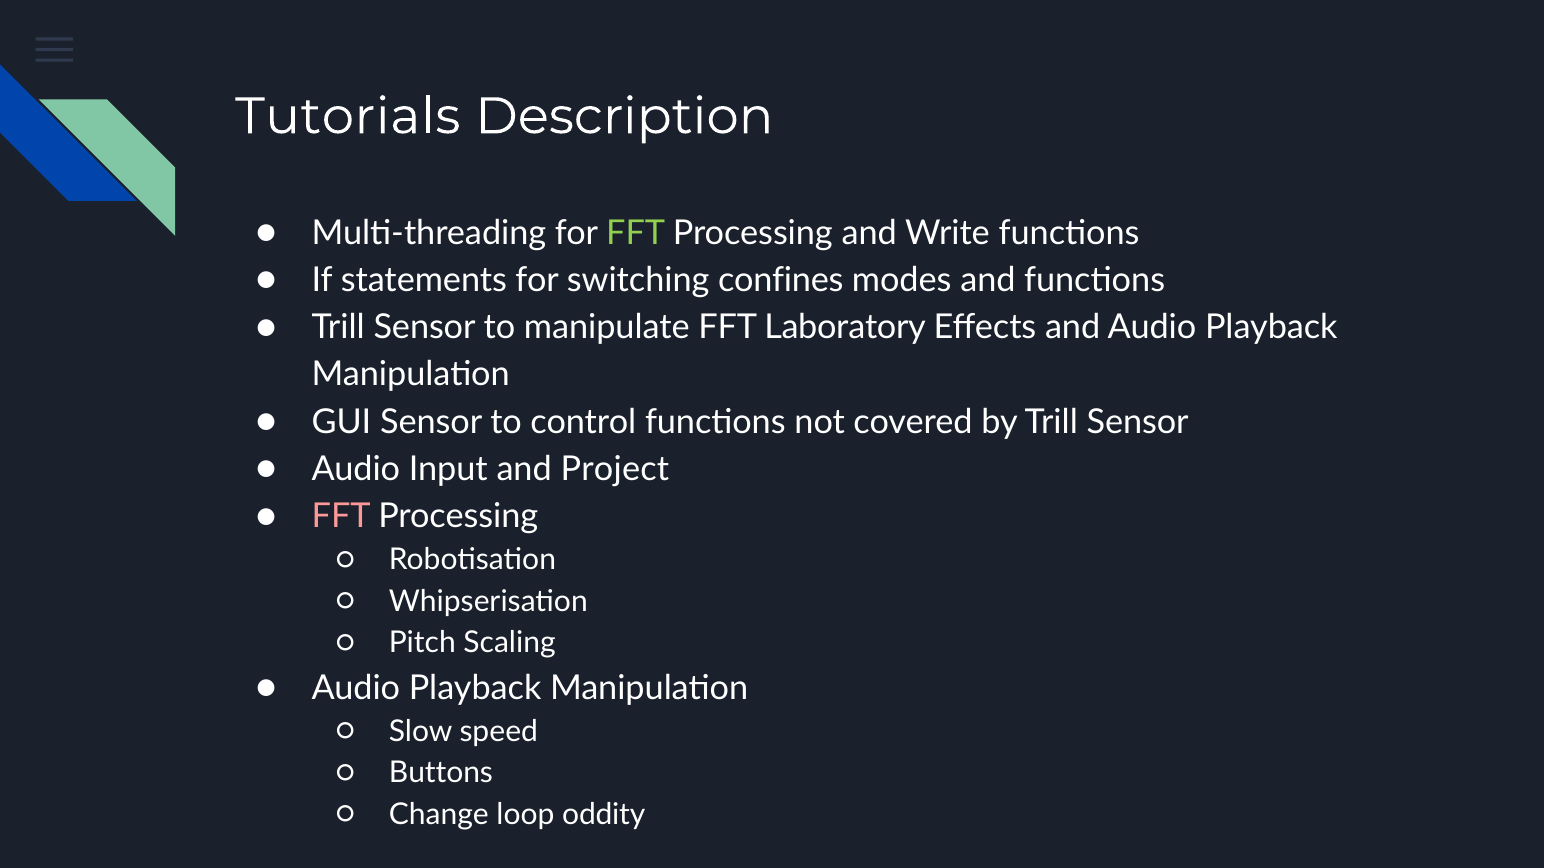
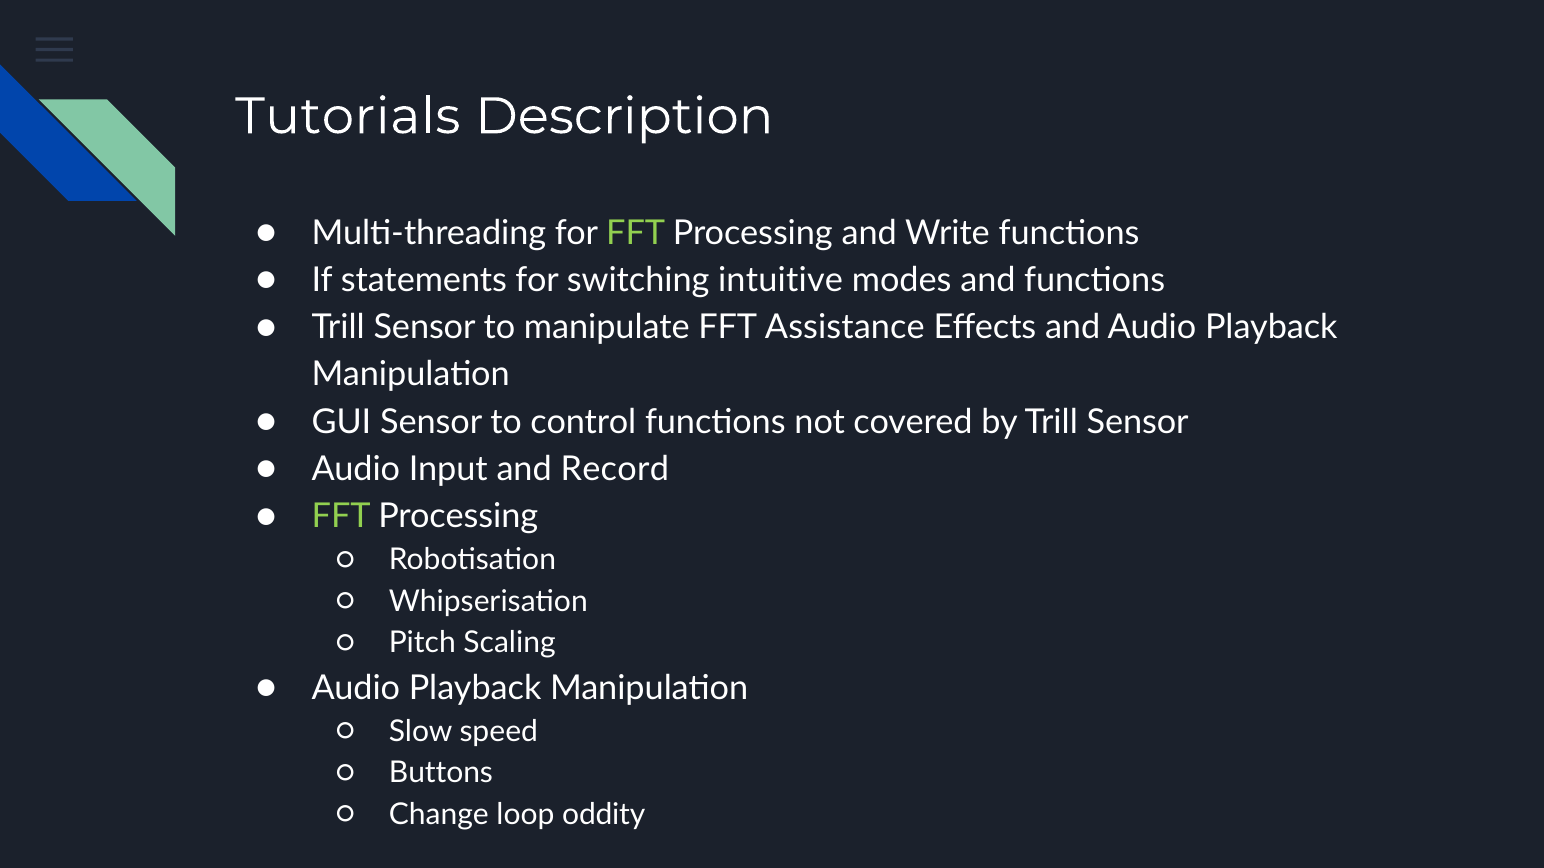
confines: confines -> intuitive
Laboratory: Laboratory -> Assistance
Project: Project -> Record
FFT at (341, 517) colour: pink -> light green
